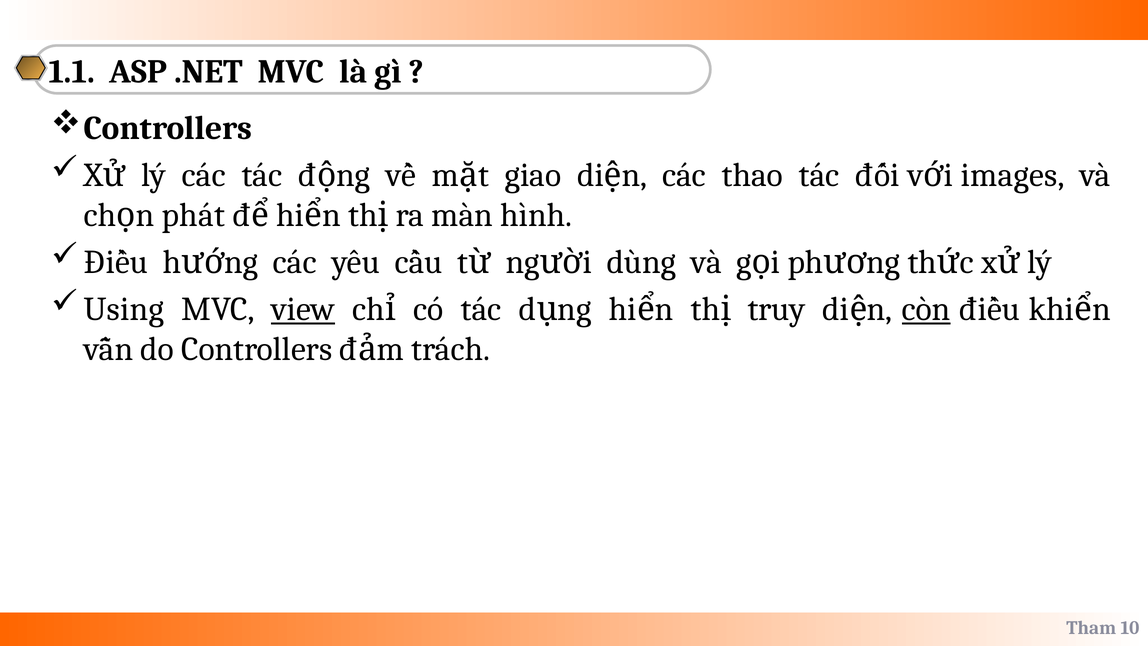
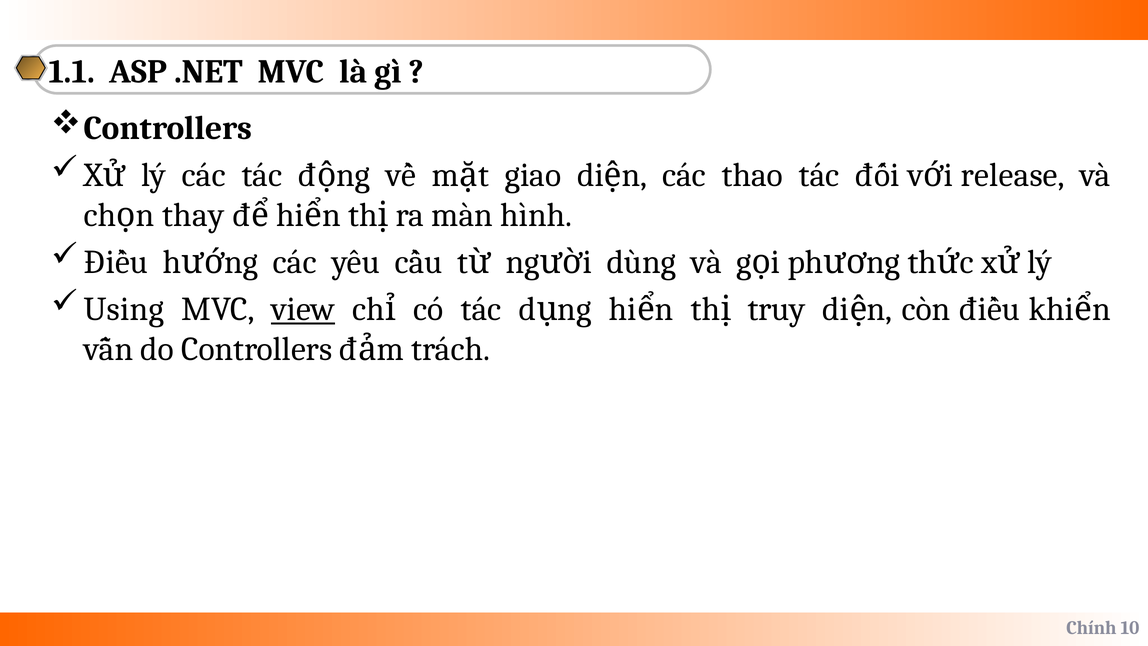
images: images -> release
phát: phát -> thay
còn underline: present -> none
Tham: Tham -> Chính
